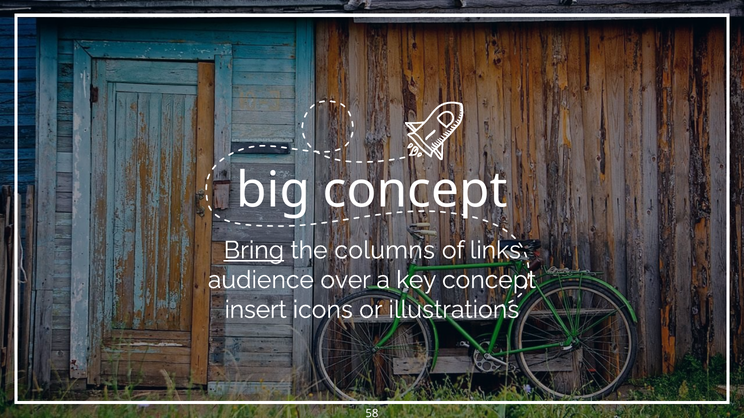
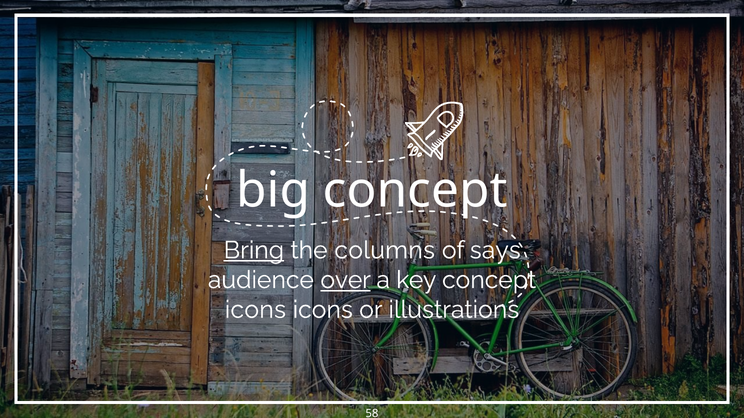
links: links -> says
over underline: none -> present
insert at (256, 310): insert -> icons
